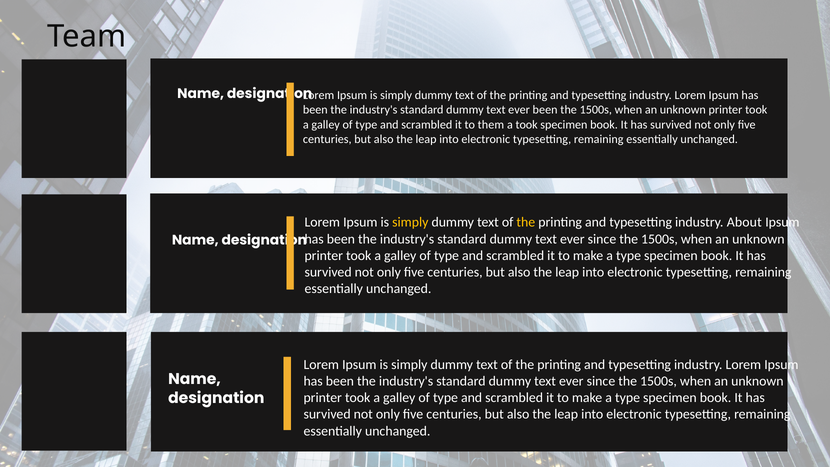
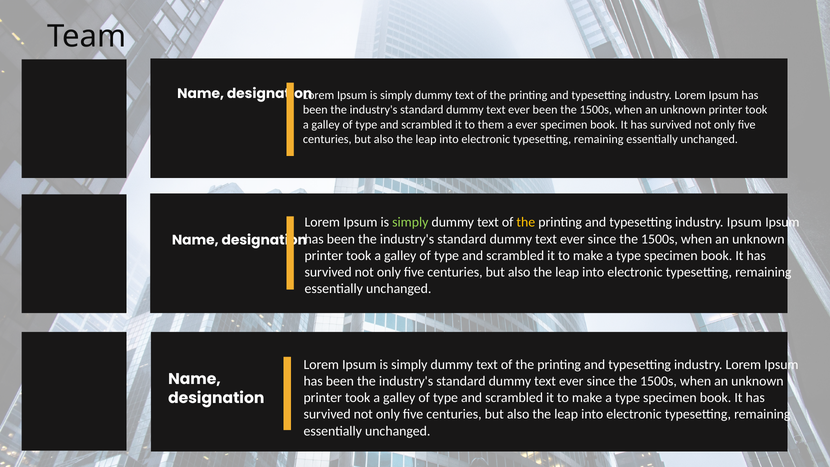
a took: took -> ever
simply at (410, 222) colour: yellow -> light green
industry About: About -> Ipsum
